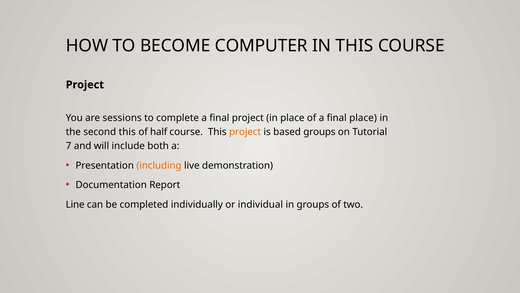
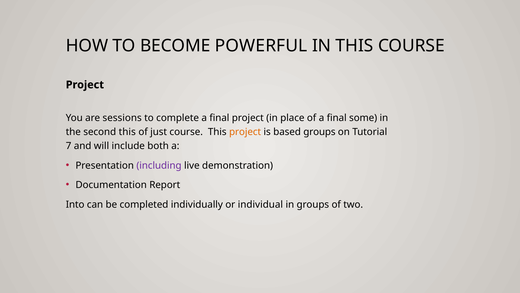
COMPUTER: COMPUTER -> POWERFUL
final place: place -> some
half: half -> just
including colour: orange -> purple
Line: Line -> Into
